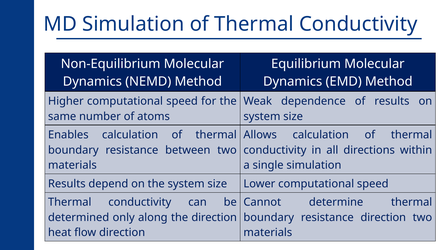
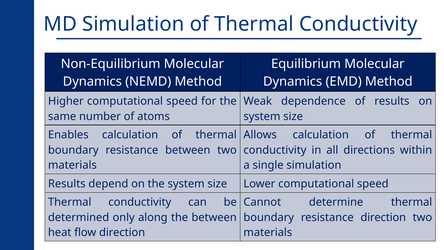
the direction: direction -> between
